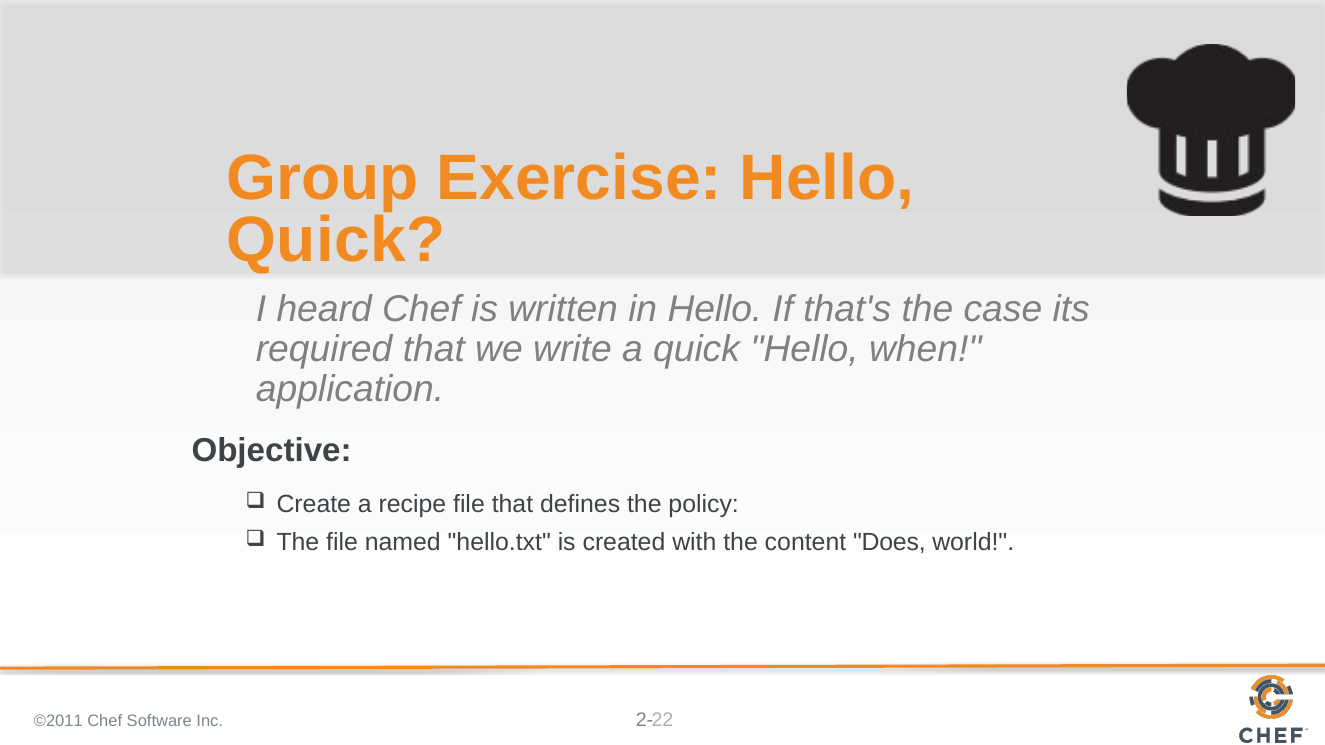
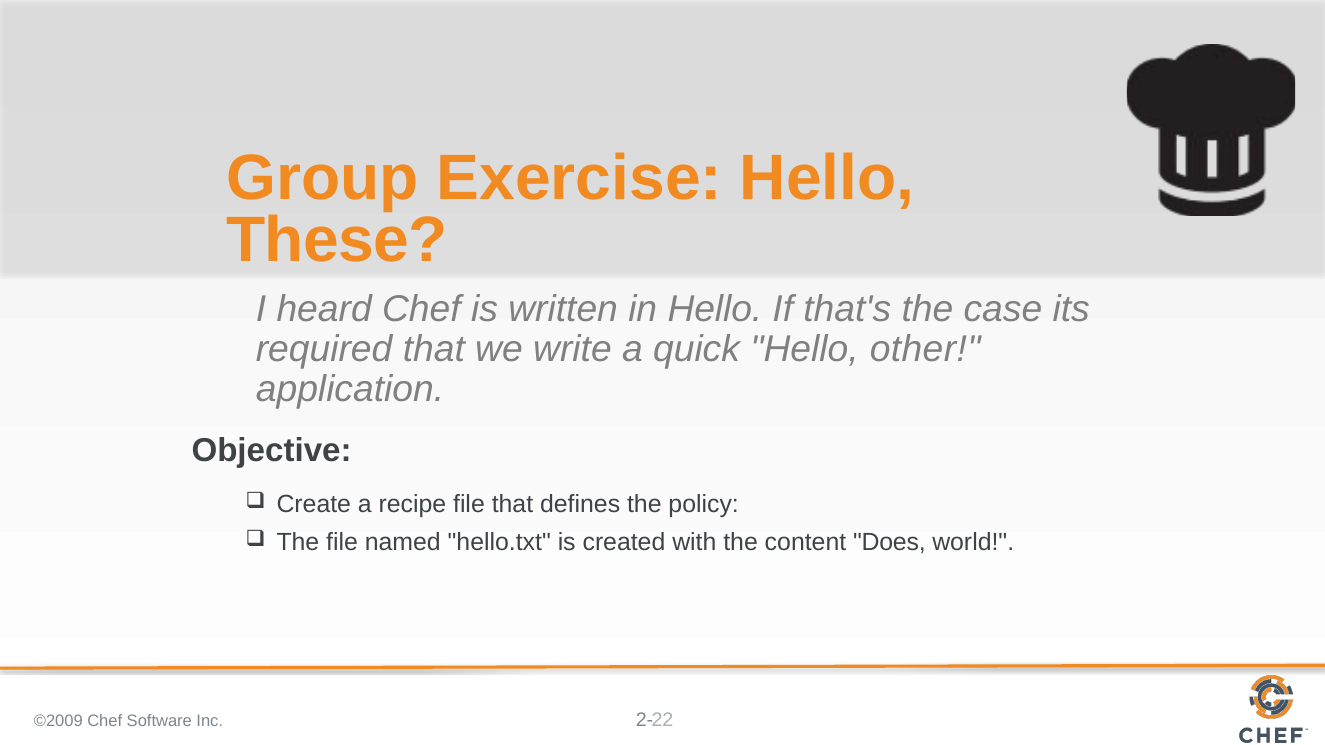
Quick at (336, 241): Quick -> These
when: when -> other
©2011: ©2011 -> ©2009
